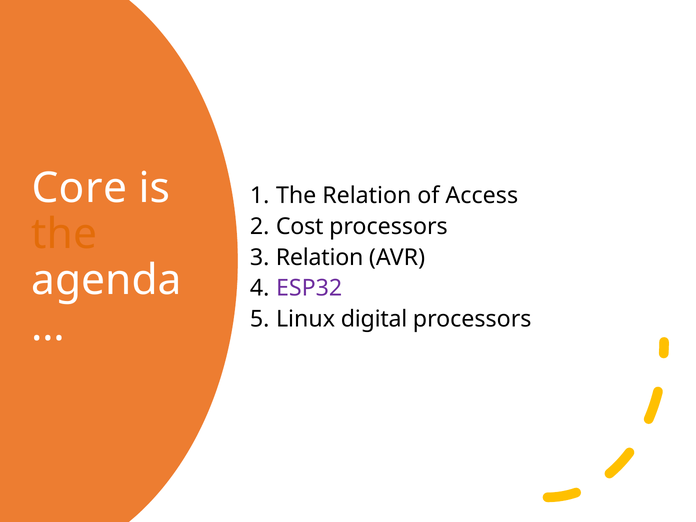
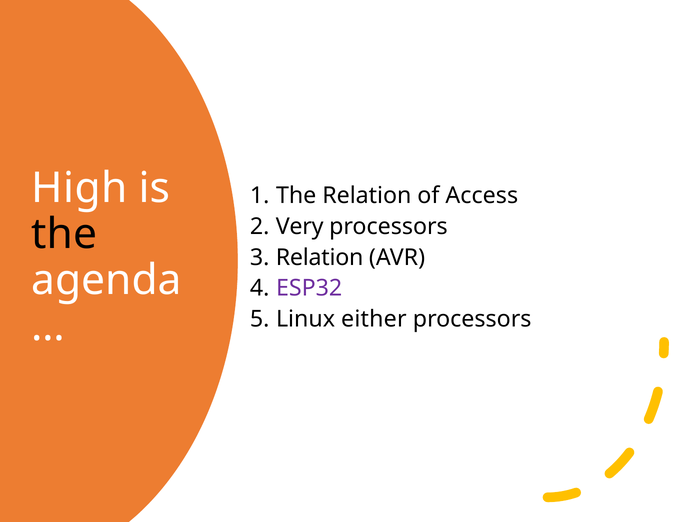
Core: Core -> High
Cost: Cost -> Very
the at (64, 234) colour: orange -> black
digital: digital -> either
